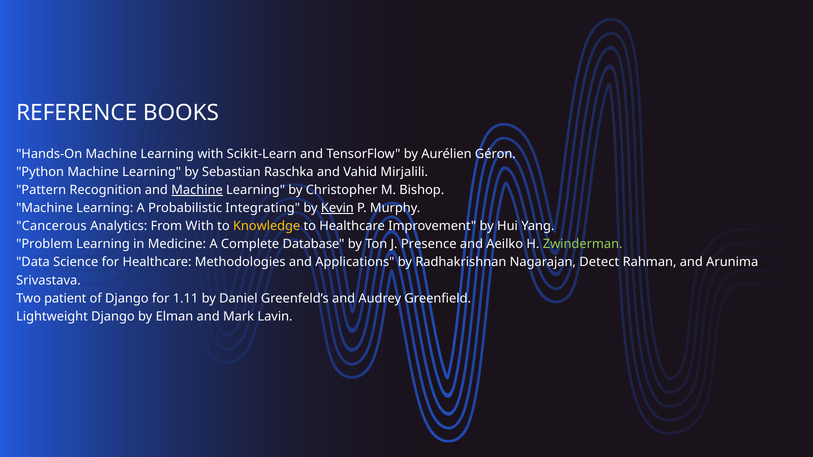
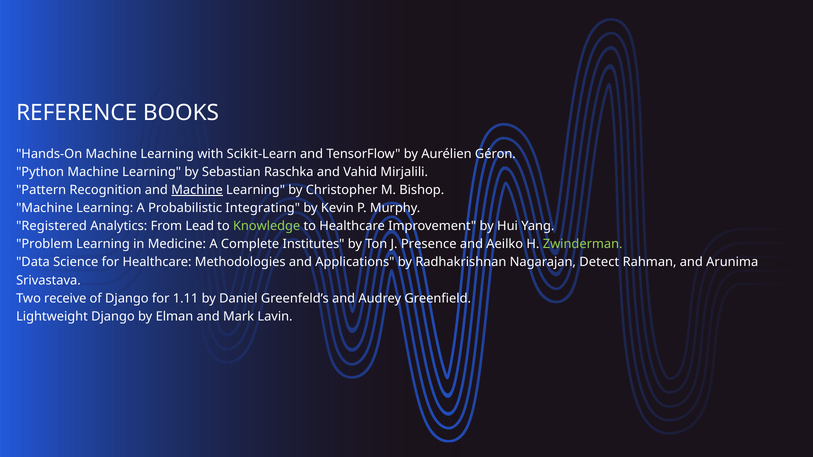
Kevin underline: present -> none
Cancerous: Cancerous -> Registered
From With: With -> Lead
Knowledge colour: yellow -> light green
Database: Database -> Institutes
patient: patient -> receive
